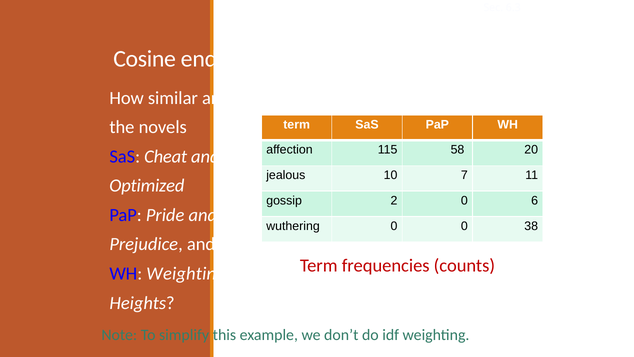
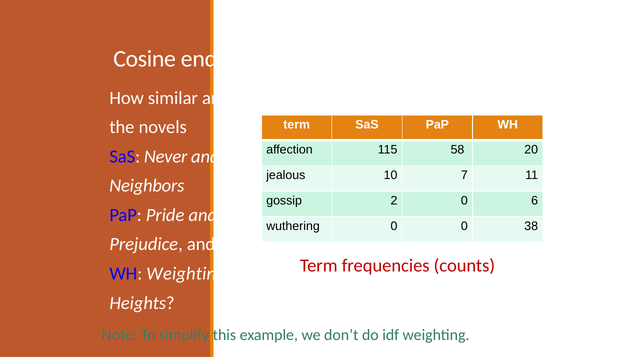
Cheat: Cheat -> Never
Optimized: Optimized -> Neighbors
